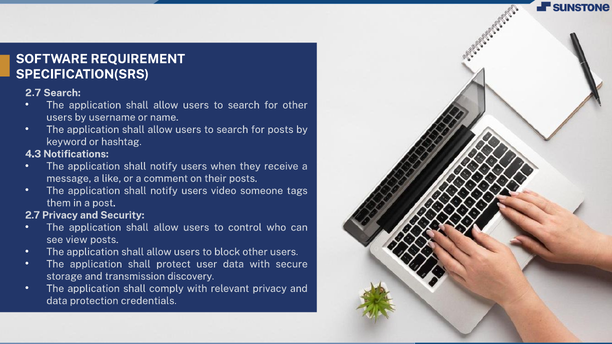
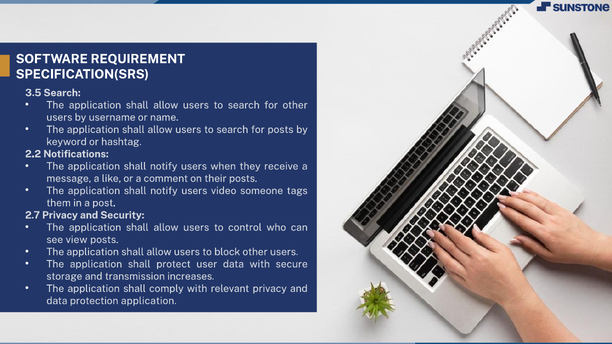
2.7 at (33, 93): 2.7 -> 3.5
4.3: 4.3 -> 2.2
discovery: discovery -> increases
protection credentials: credentials -> application
